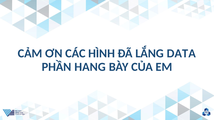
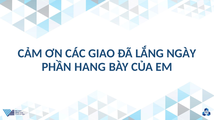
HÌNH: HÌNH -> GIAO
DATA: DATA -> NGÀY
